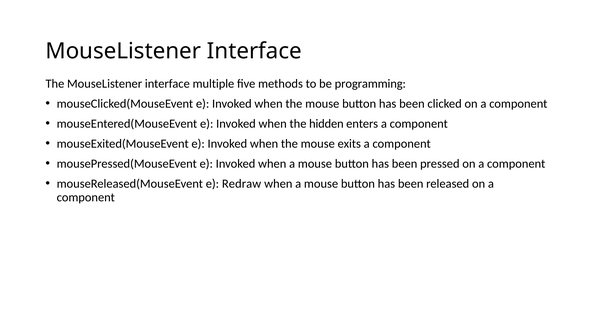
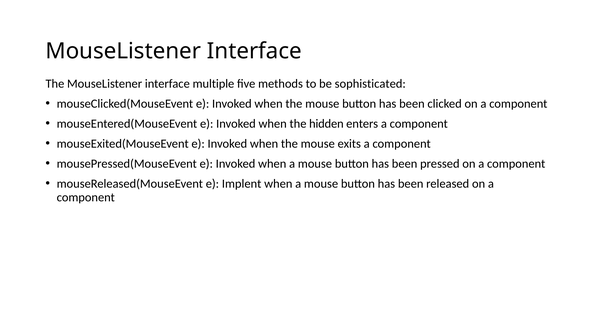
programming: programming -> sophisticated
Redraw: Redraw -> Implent
